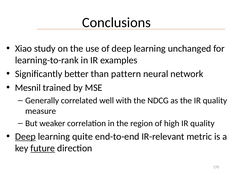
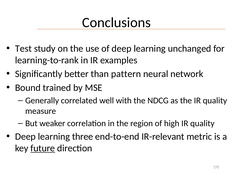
Xiao: Xiao -> Test
Mesnil: Mesnil -> Bound
Deep at (25, 136) underline: present -> none
quite: quite -> three
